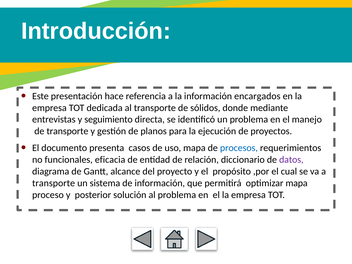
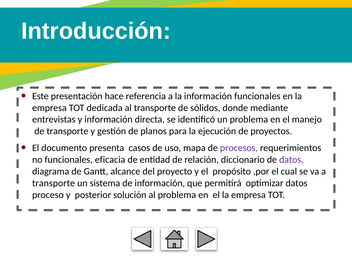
información encargados: encargados -> funcionales
y seguimiento: seguimiento -> información
procesos colour: blue -> purple
optimizar mapa: mapa -> datos
